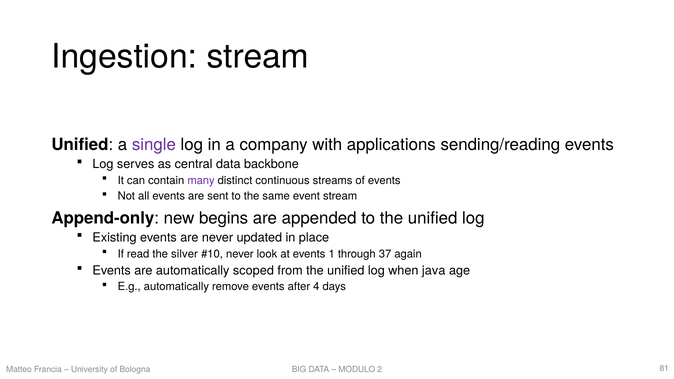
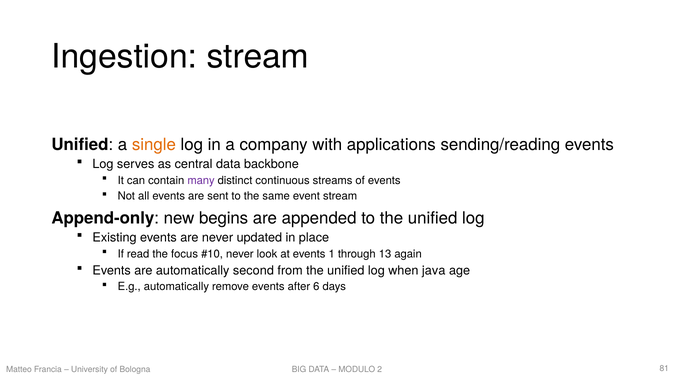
single colour: purple -> orange
silver: silver -> focus
37: 37 -> 13
scoped: scoped -> second
4: 4 -> 6
